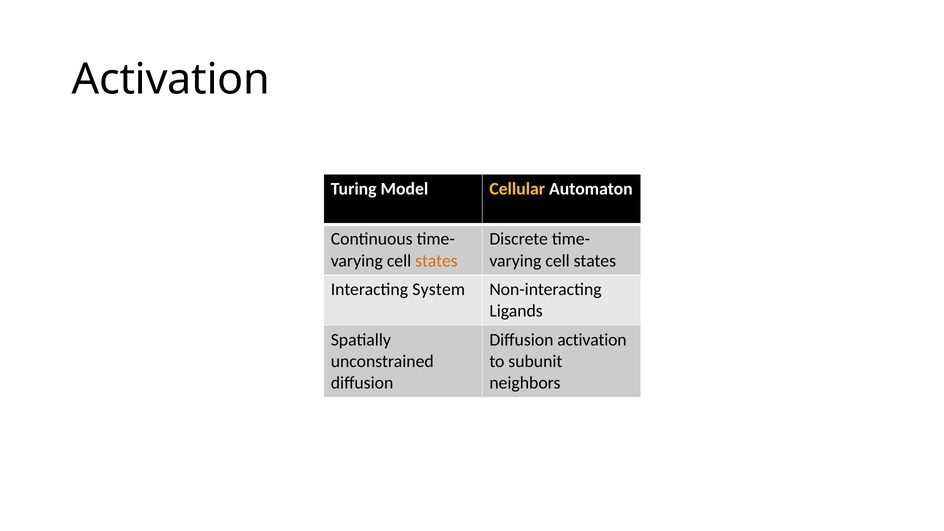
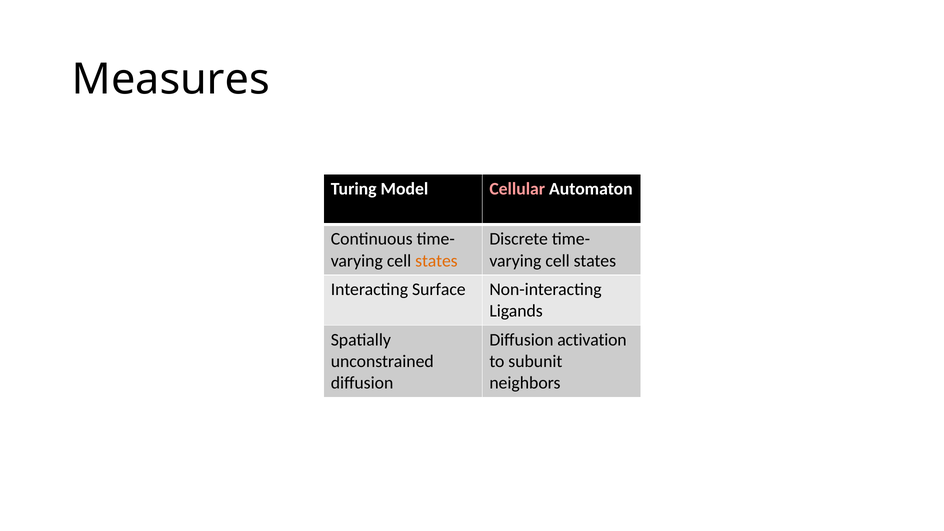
Activation at (171, 79): Activation -> Measures
Cellular colour: yellow -> pink
System: System -> Surface
